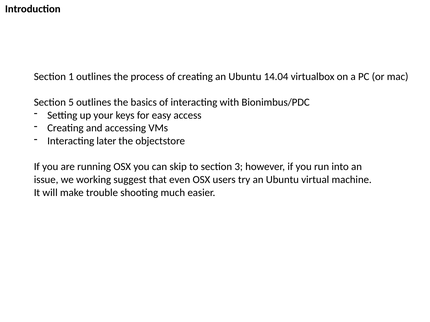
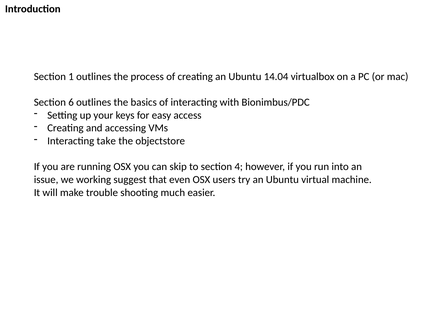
5: 5 -> 6
later: later -> take
3: 3 -> 4
